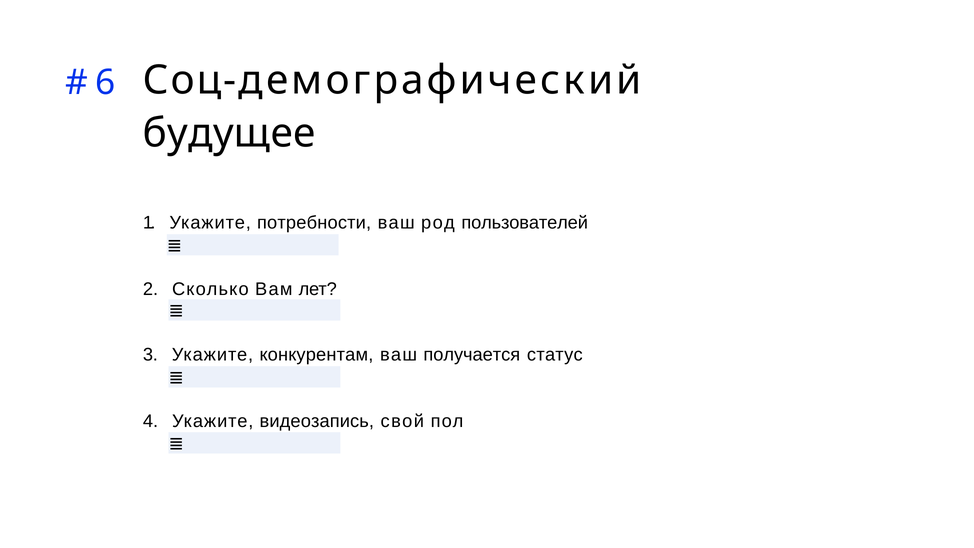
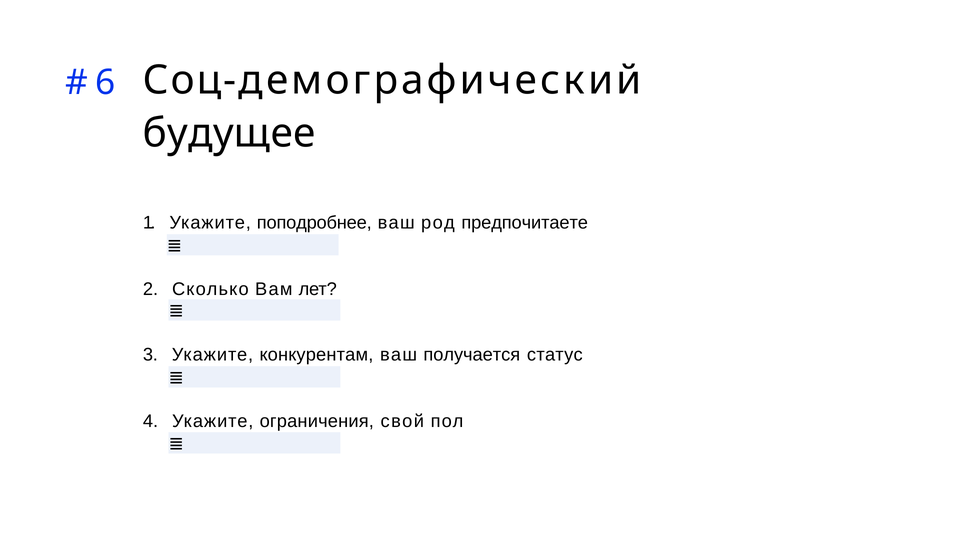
потребности: потребности -> поподробнее
пользователей: пользователей -> предпочитаете
видеозапись: видеозапись -> ограничения
